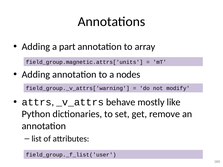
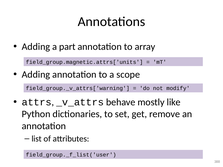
nodes: nodes -> scope
